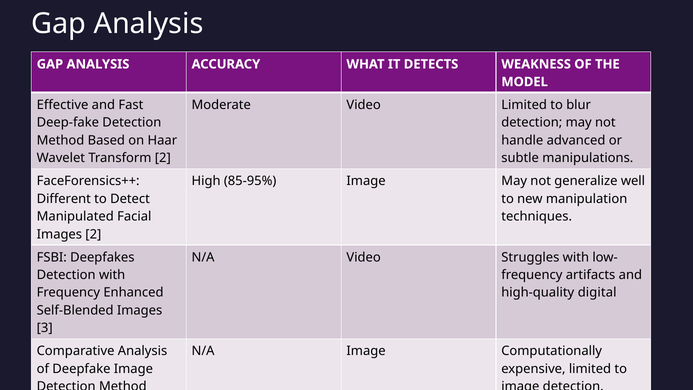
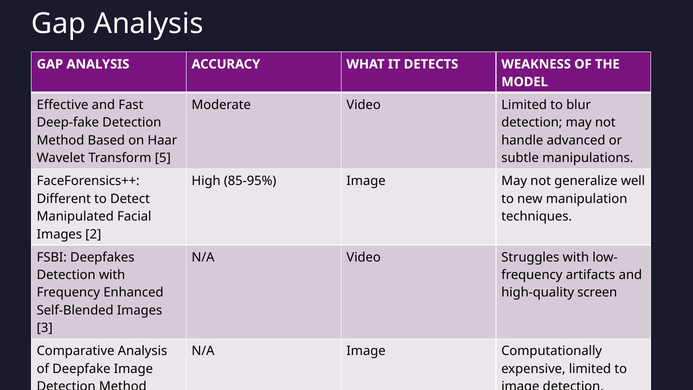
Transform 2: 2 -> 5
digital: digital -> screen
